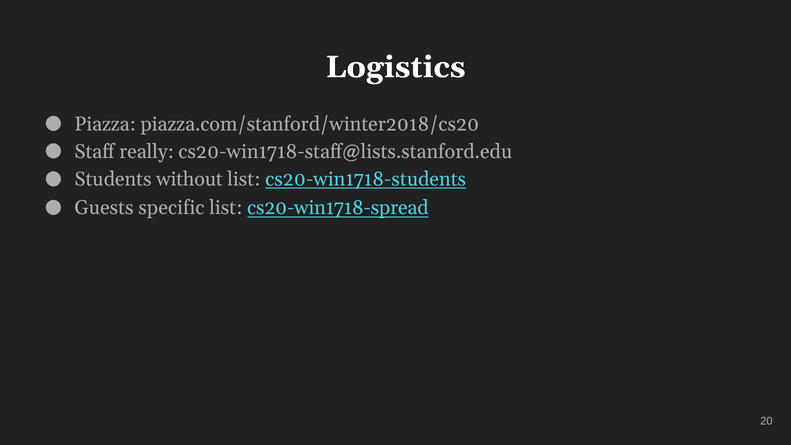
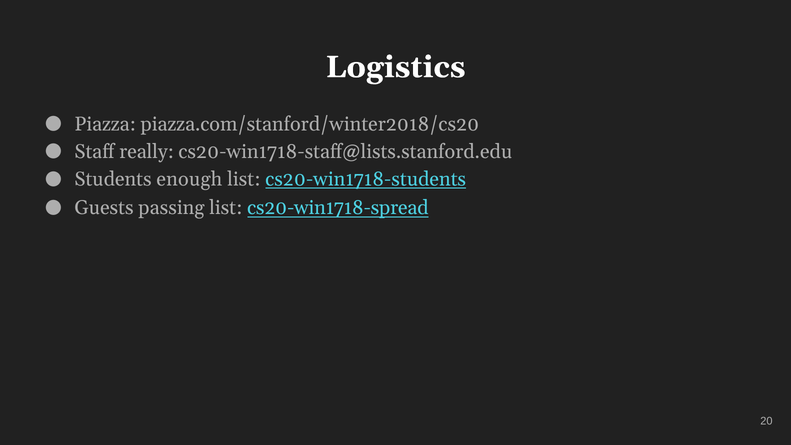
without: without -> enough
specific: specific -> passing
